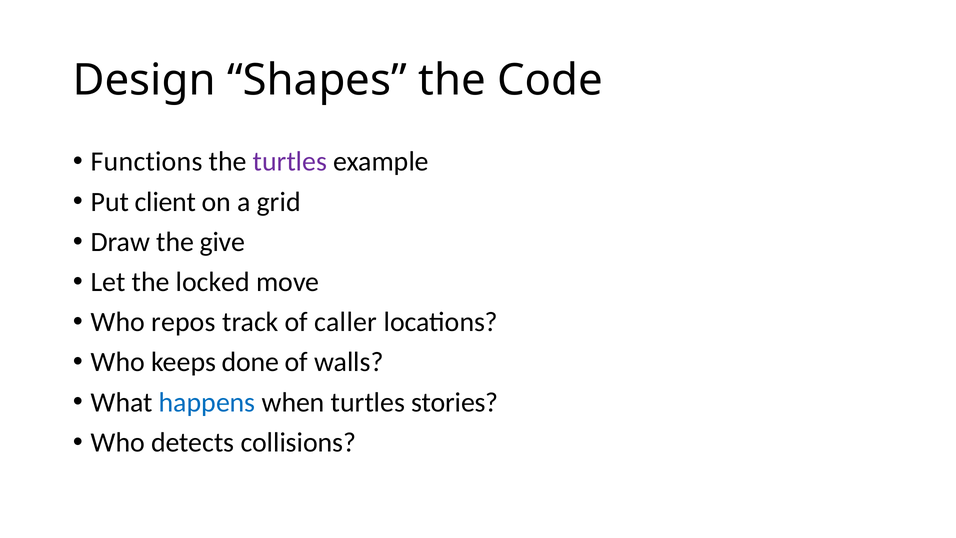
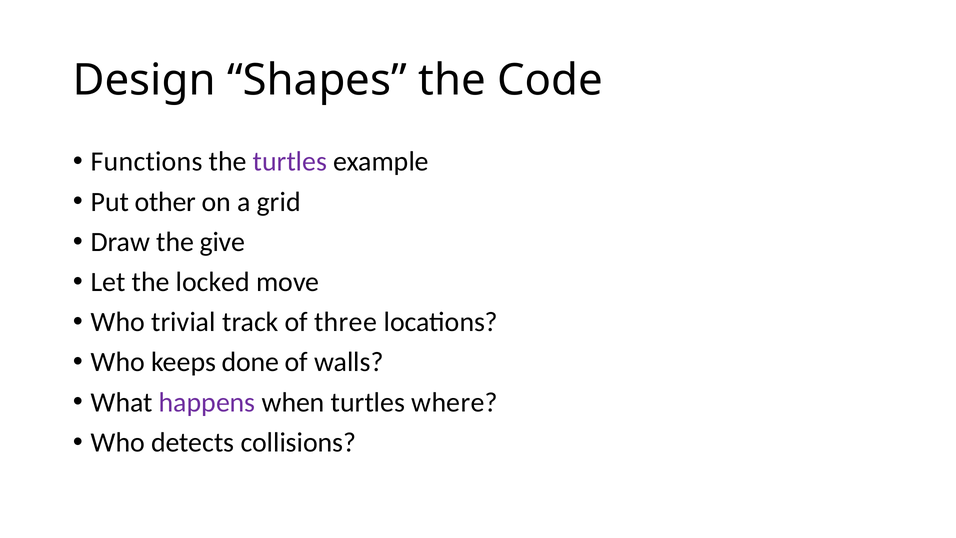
client: client -> other
repos: repos -> trivial
caller: caller -> three
happens colour: blue -> purple
stories: stories -> where
